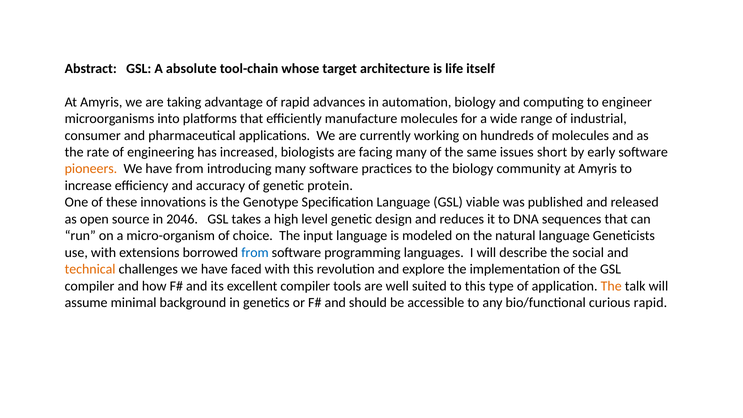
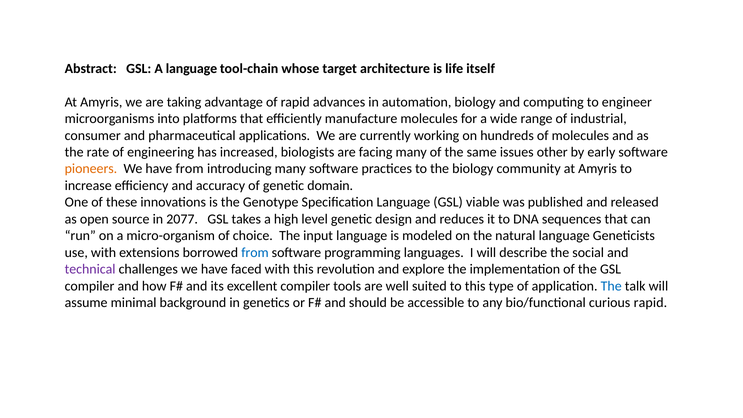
A absolute: absolute -> language
short: short -> other
protein: protein -> domain
2046: 2046 -> 2077
technical colour: orange -> purple
The at (611, 286) colour: orange -> blue
